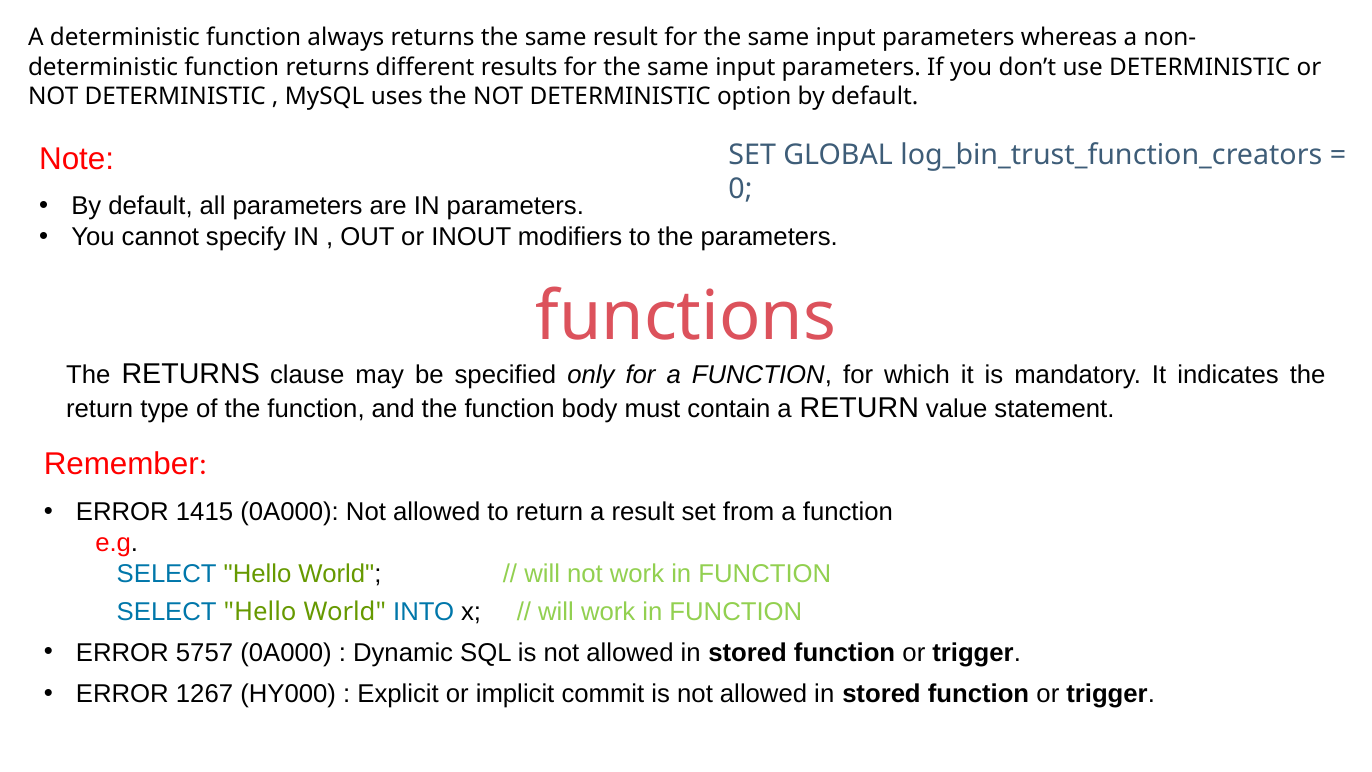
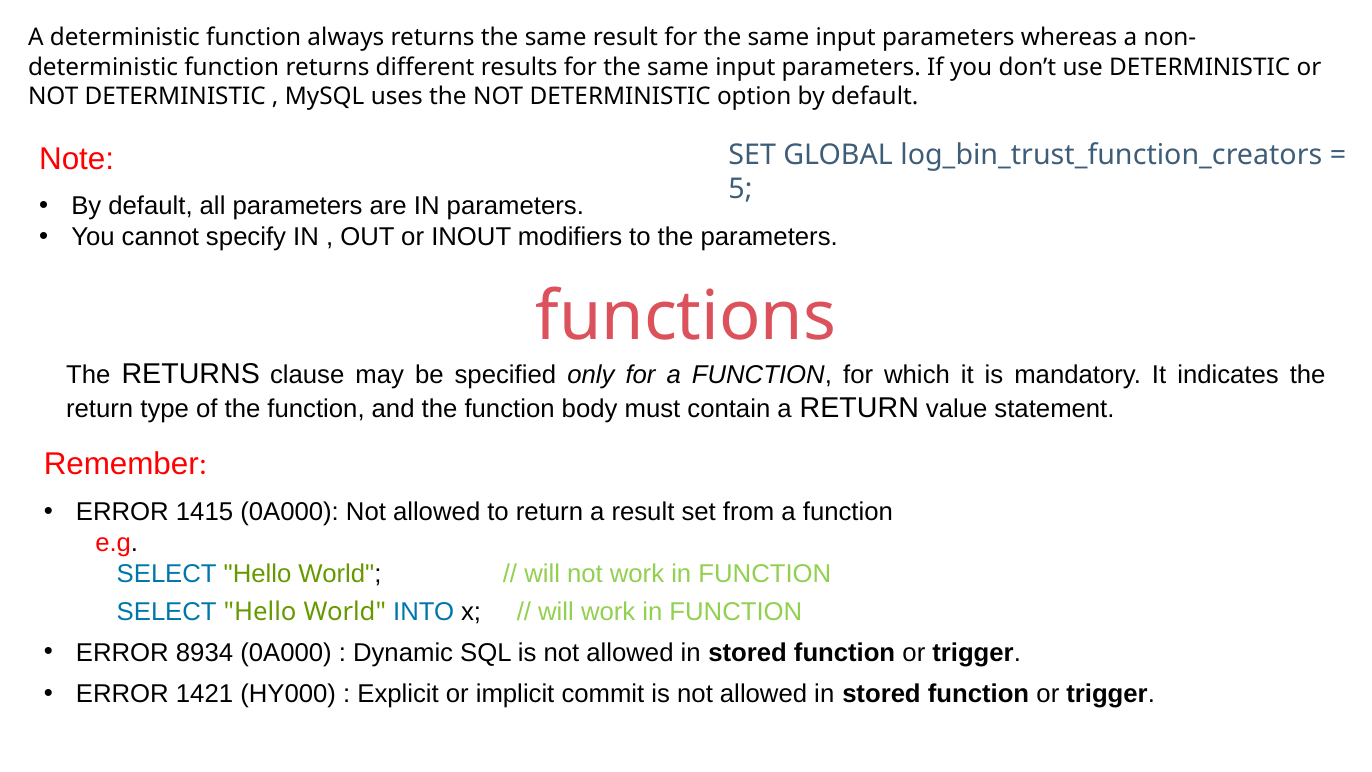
0: 0 -> 5
5757: 5757 -> 8934
1267: 1267 -> 1421
